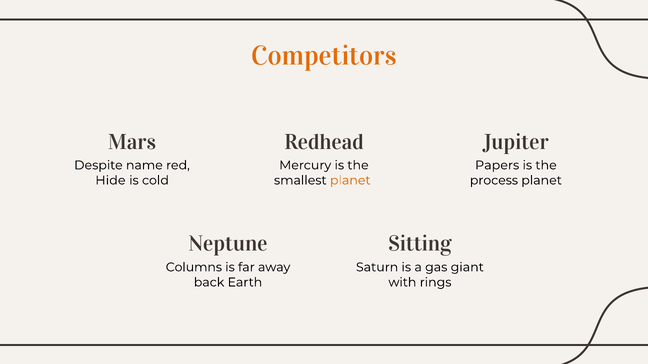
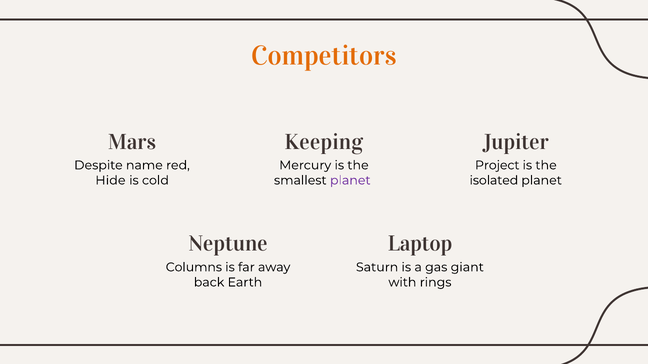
Redhead: Redhead -> Keeping
Papers: Papers -> Project
planet at (350, 181) colour: orange -> purple
process: process -> isolated
Sitting: Sitting -> Laptop
